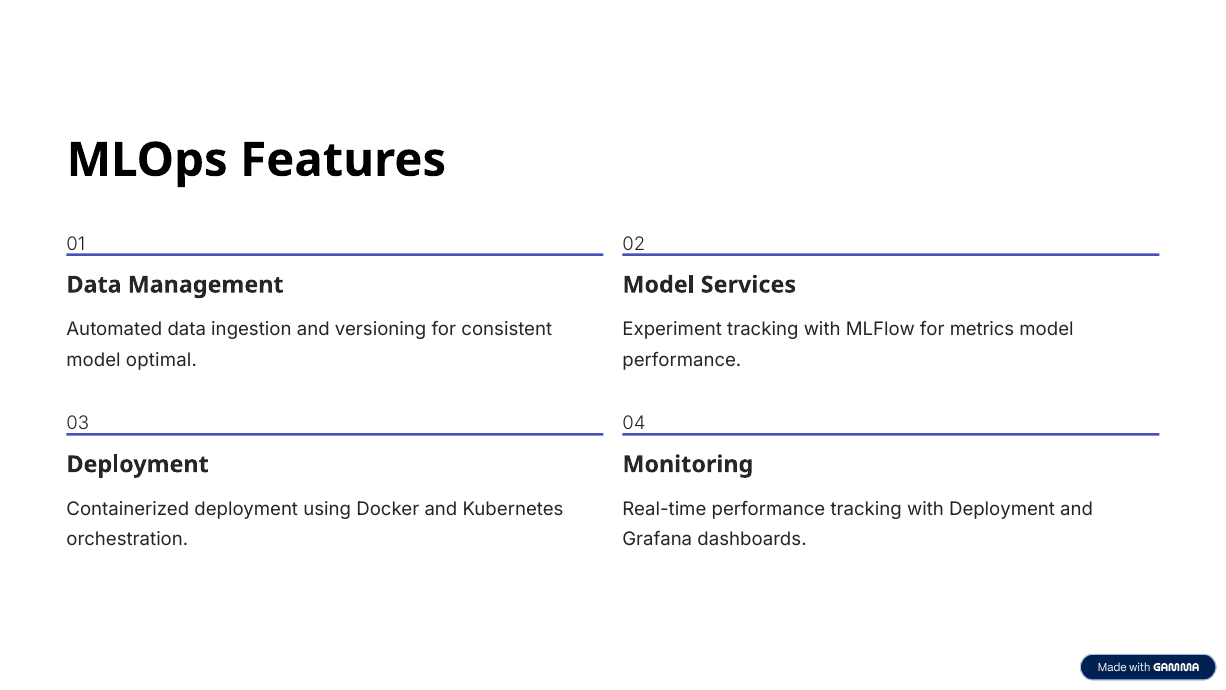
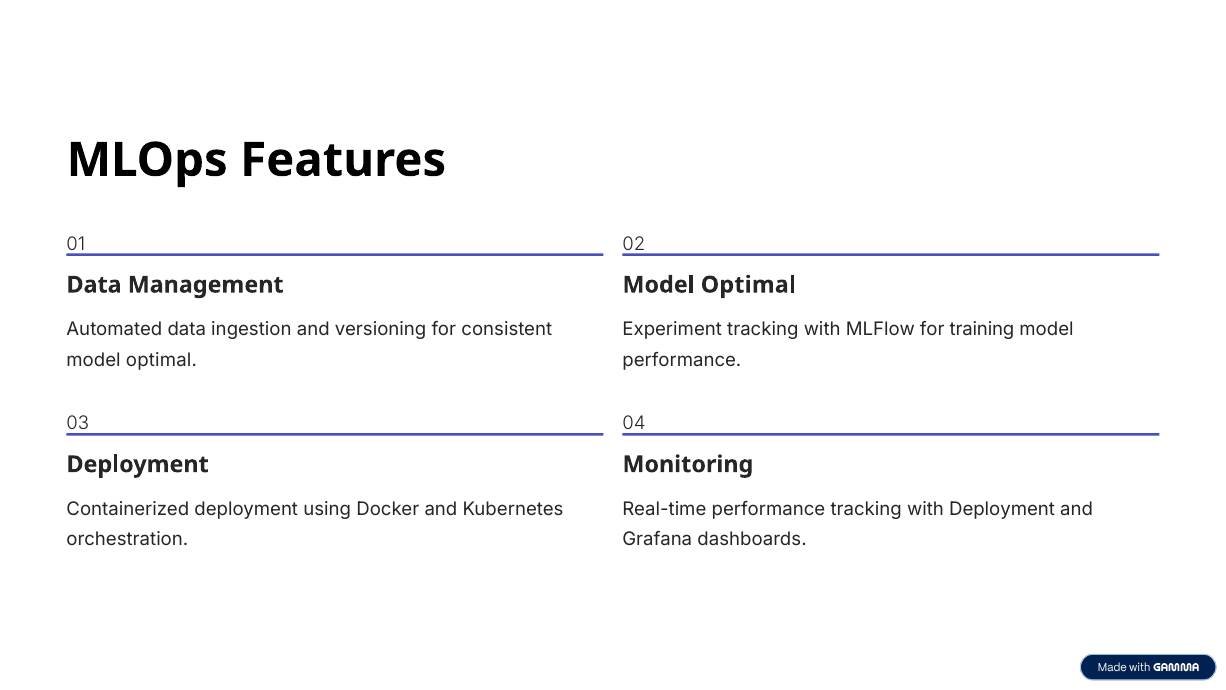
Services at (748, 285): Services -> Optimal
metrics: metrics -> training
